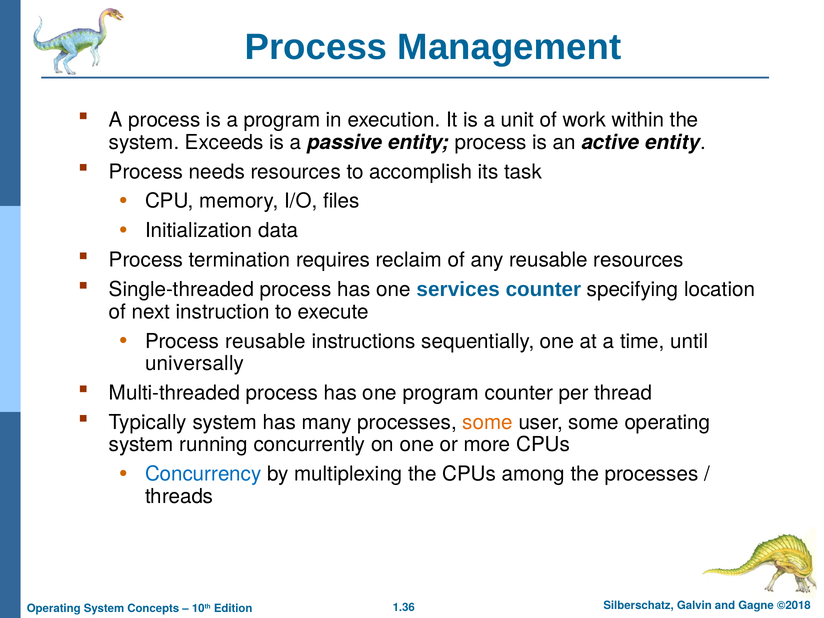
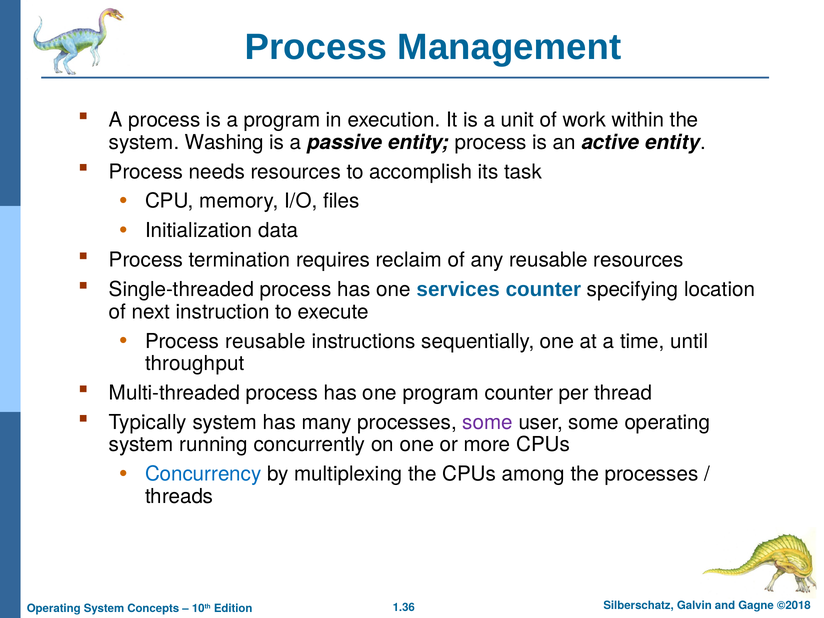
Exceeds: Exceeds -> Washing
universally: universally -> throughput
some at (488, 422) colour: orange -> purple
